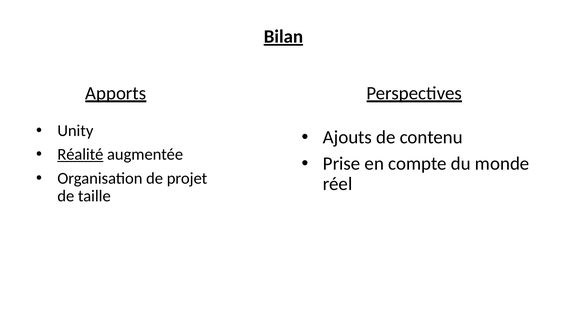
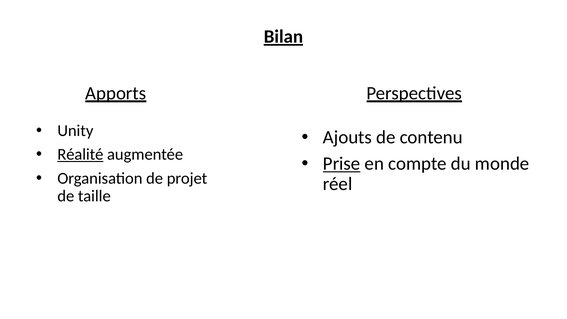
Prise underline: none -> present
